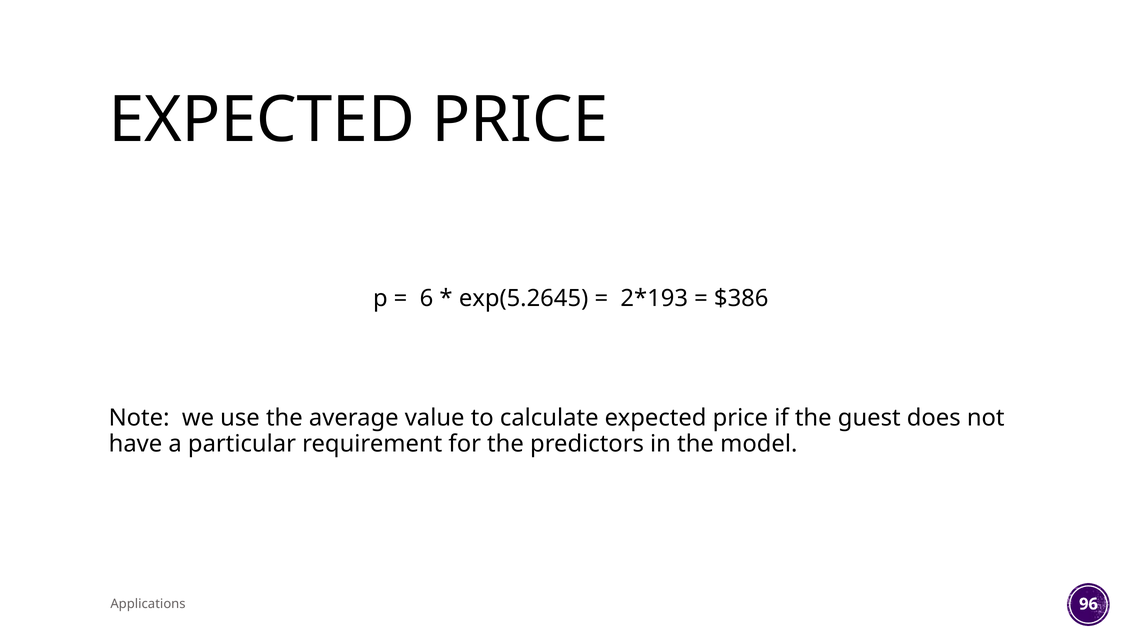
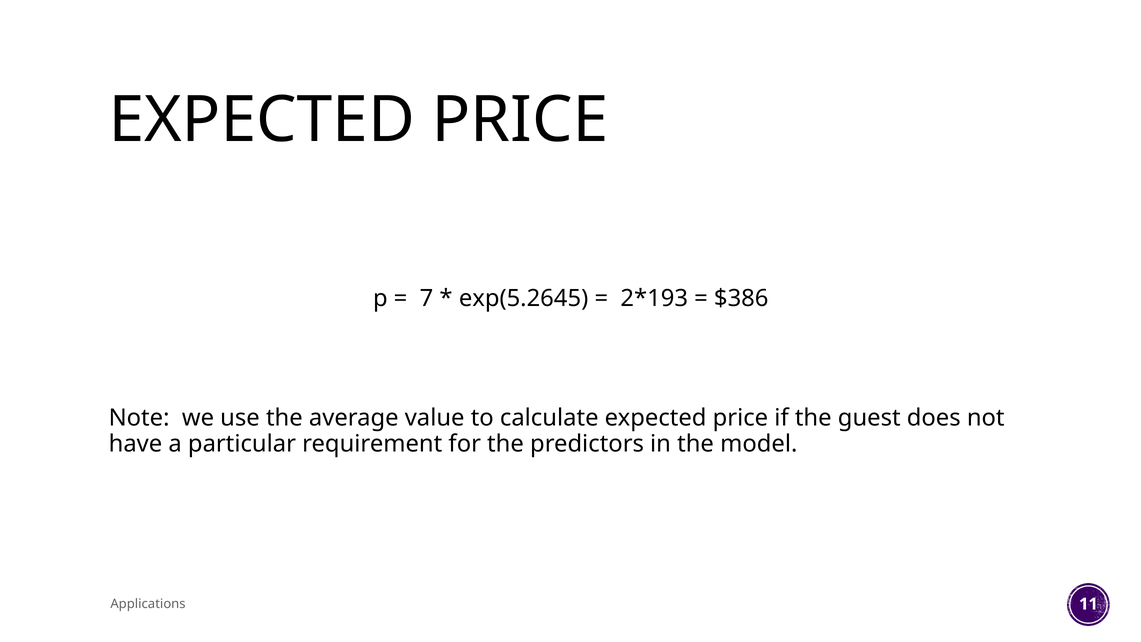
6: 6 -> 7
96: 96 -> 11
